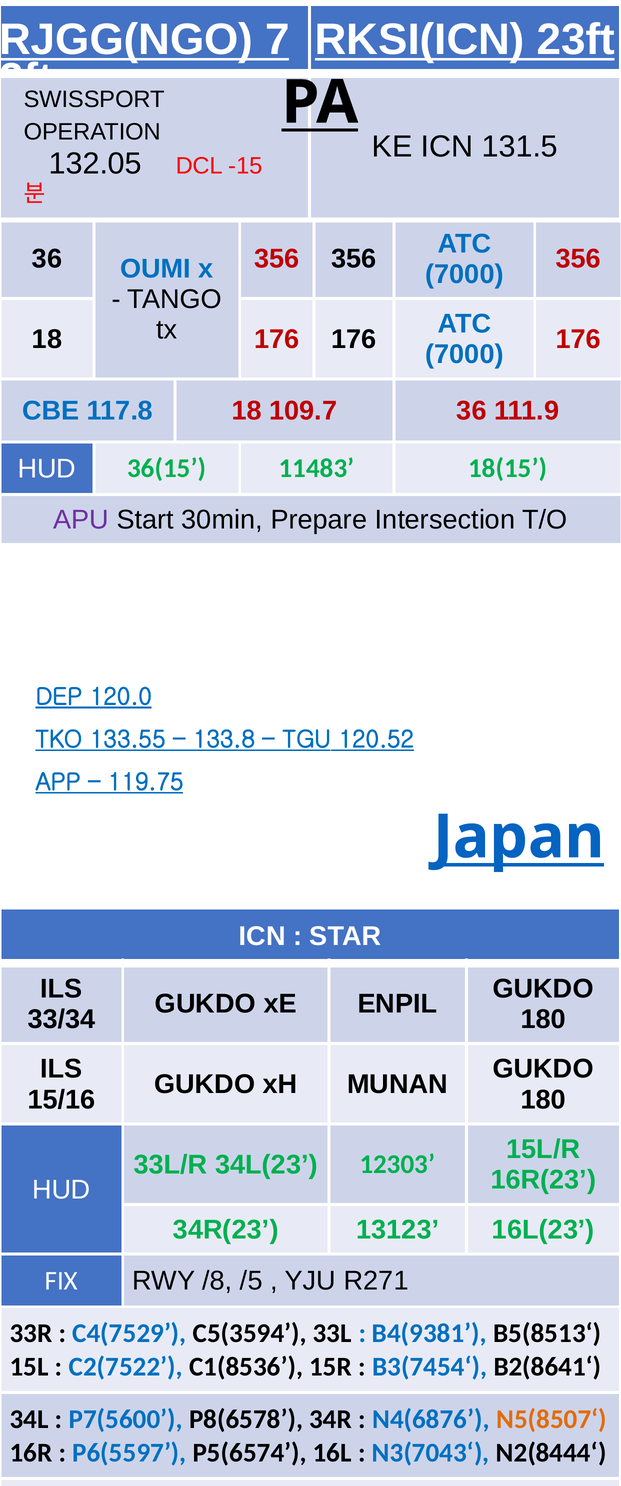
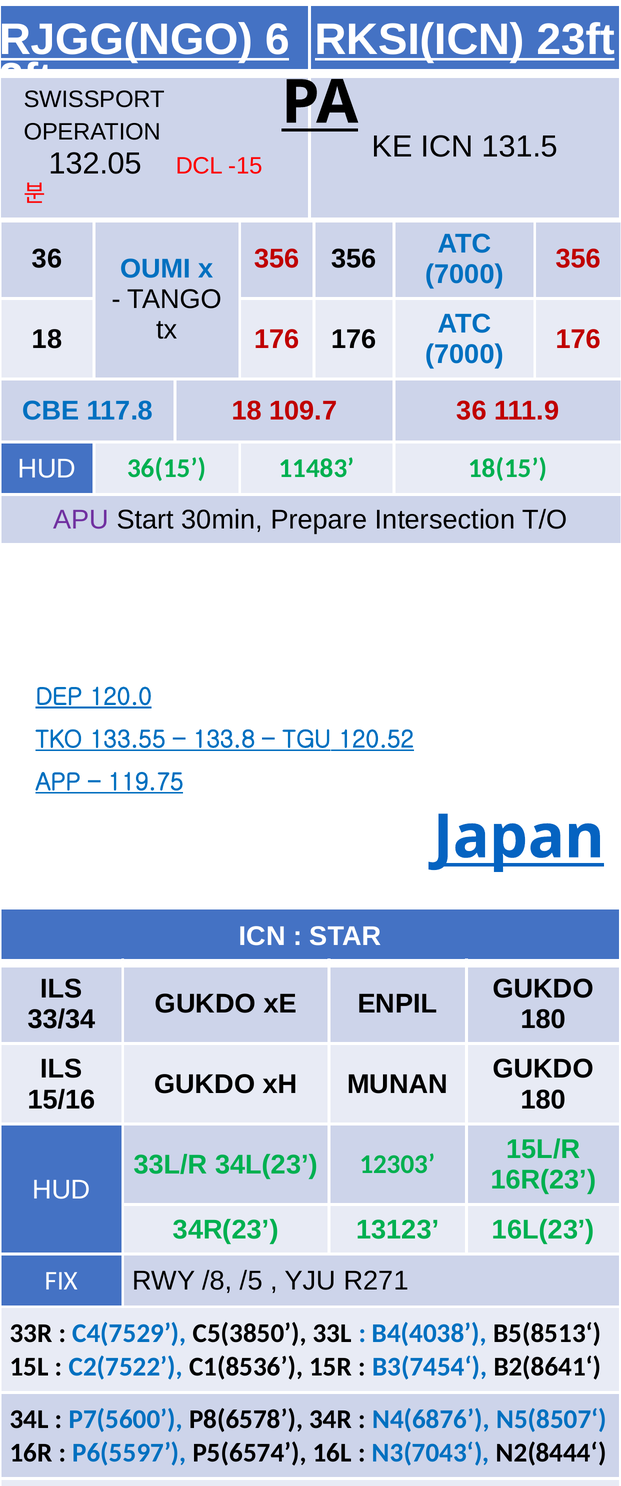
7: 7 -> 6
C5(3594: C5(3594 -> C5(3850
B4(9381: B4(9381 -> B4(4038
N5(8507‘ colour: orange -> blue
